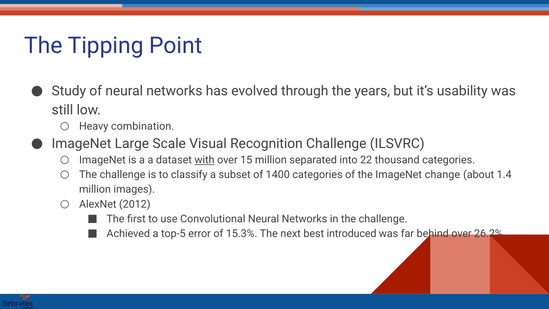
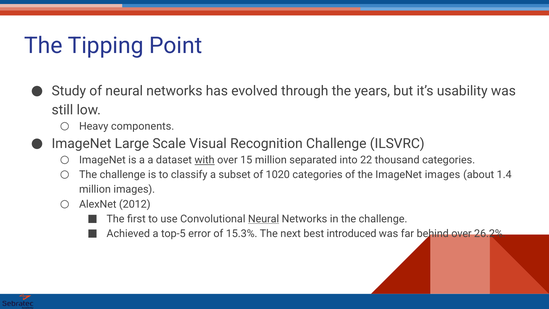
combination: combination -> components
1400: 1400 -> 1020
ImageNet change: change -> images
Neural at (264, 219) underline: none -> present
